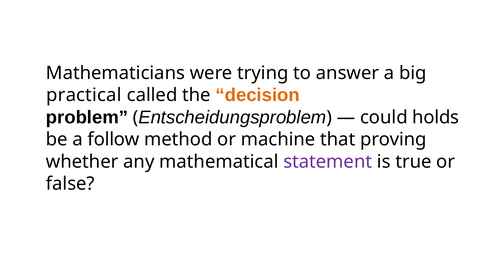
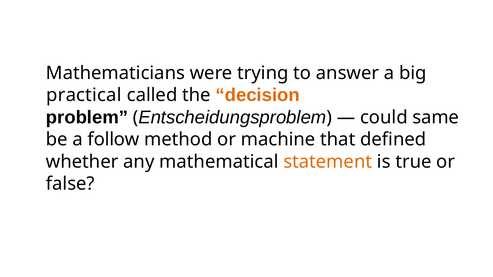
holds: holds -> same
proving: proving -> defined
statement colour: purple -> orange
